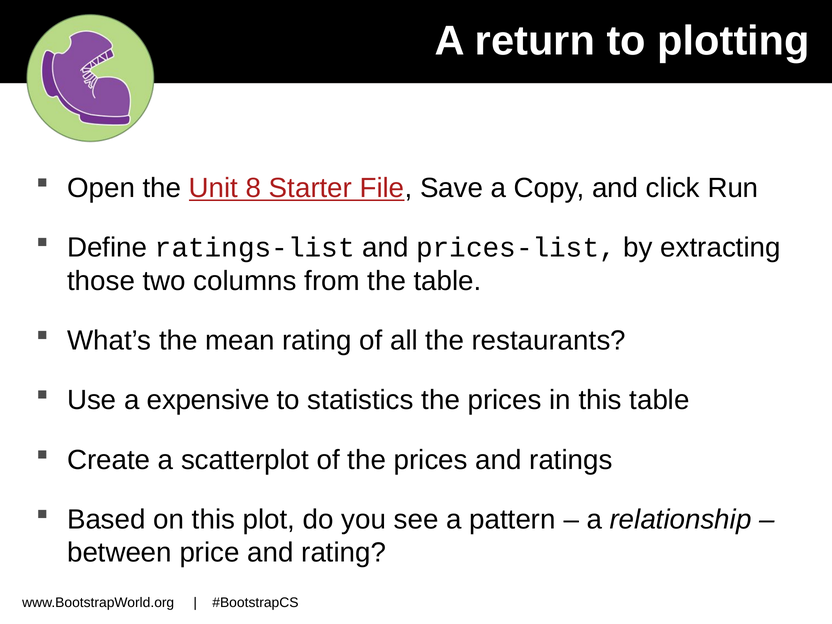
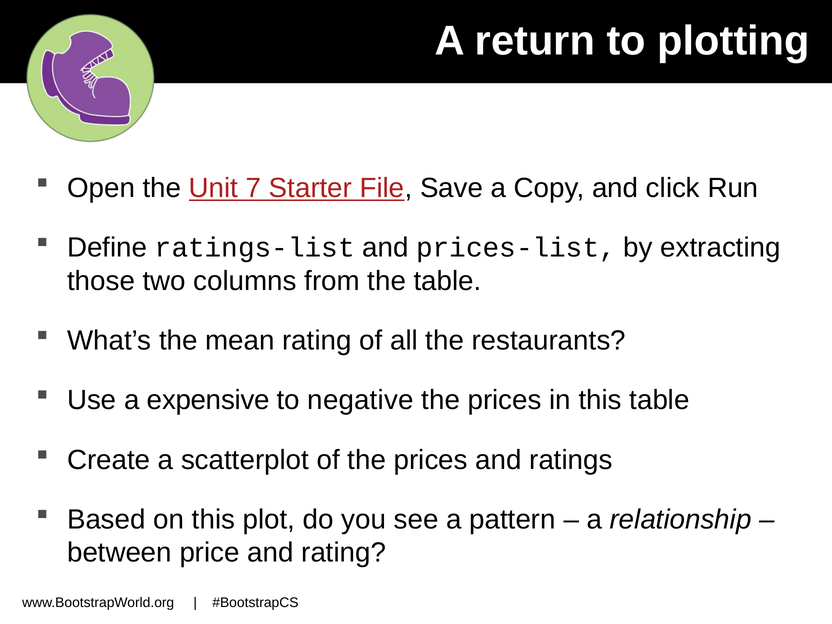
8: 8 -> 7
statistics: statistics -> negative
